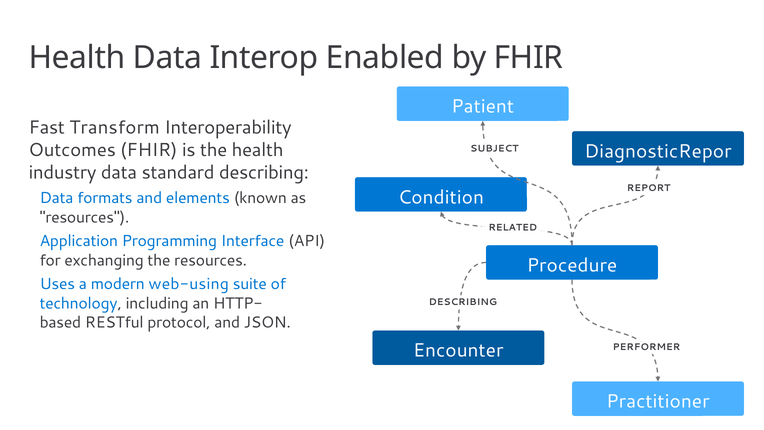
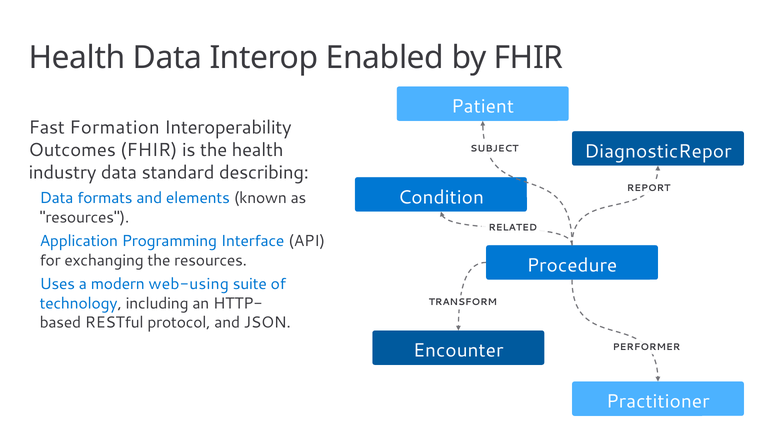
Transform: Transform -> Formation
DESCRIBING at (463, 302): DESCRIBING -> TRANSFORM
